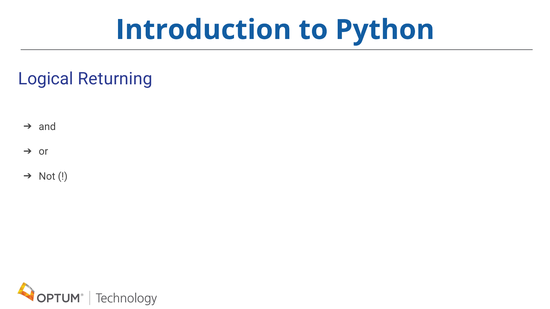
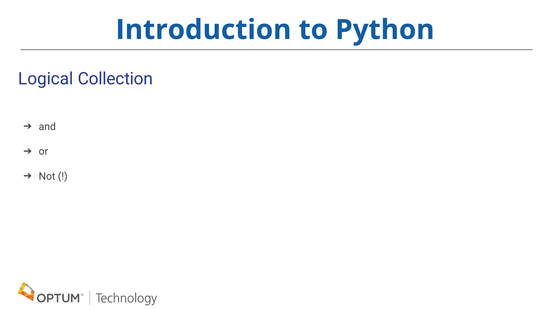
Returning: Returning -> Collection
